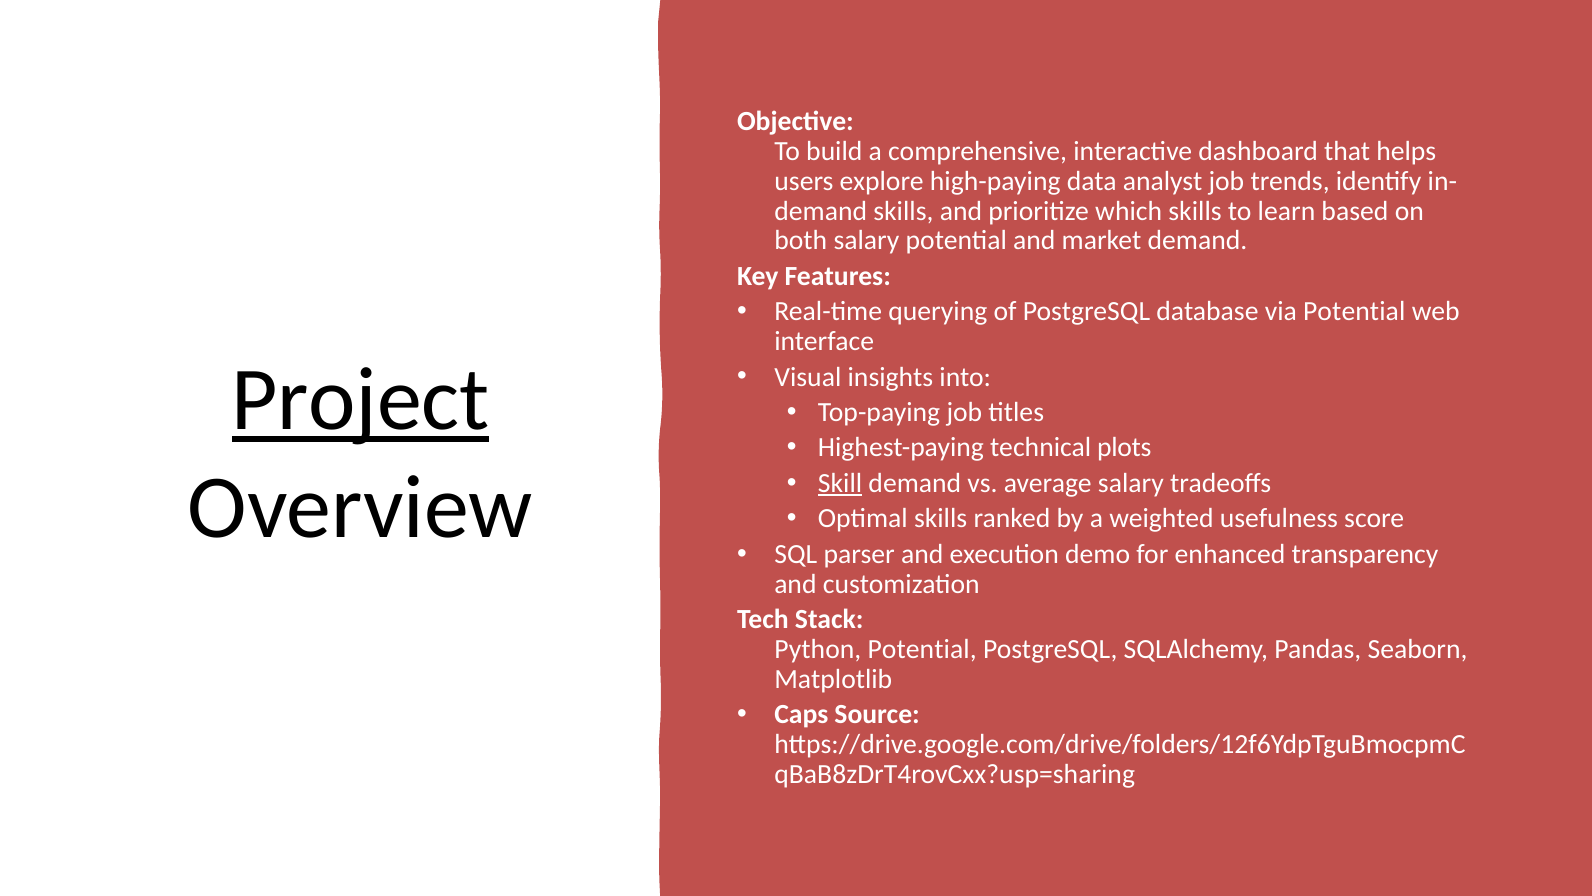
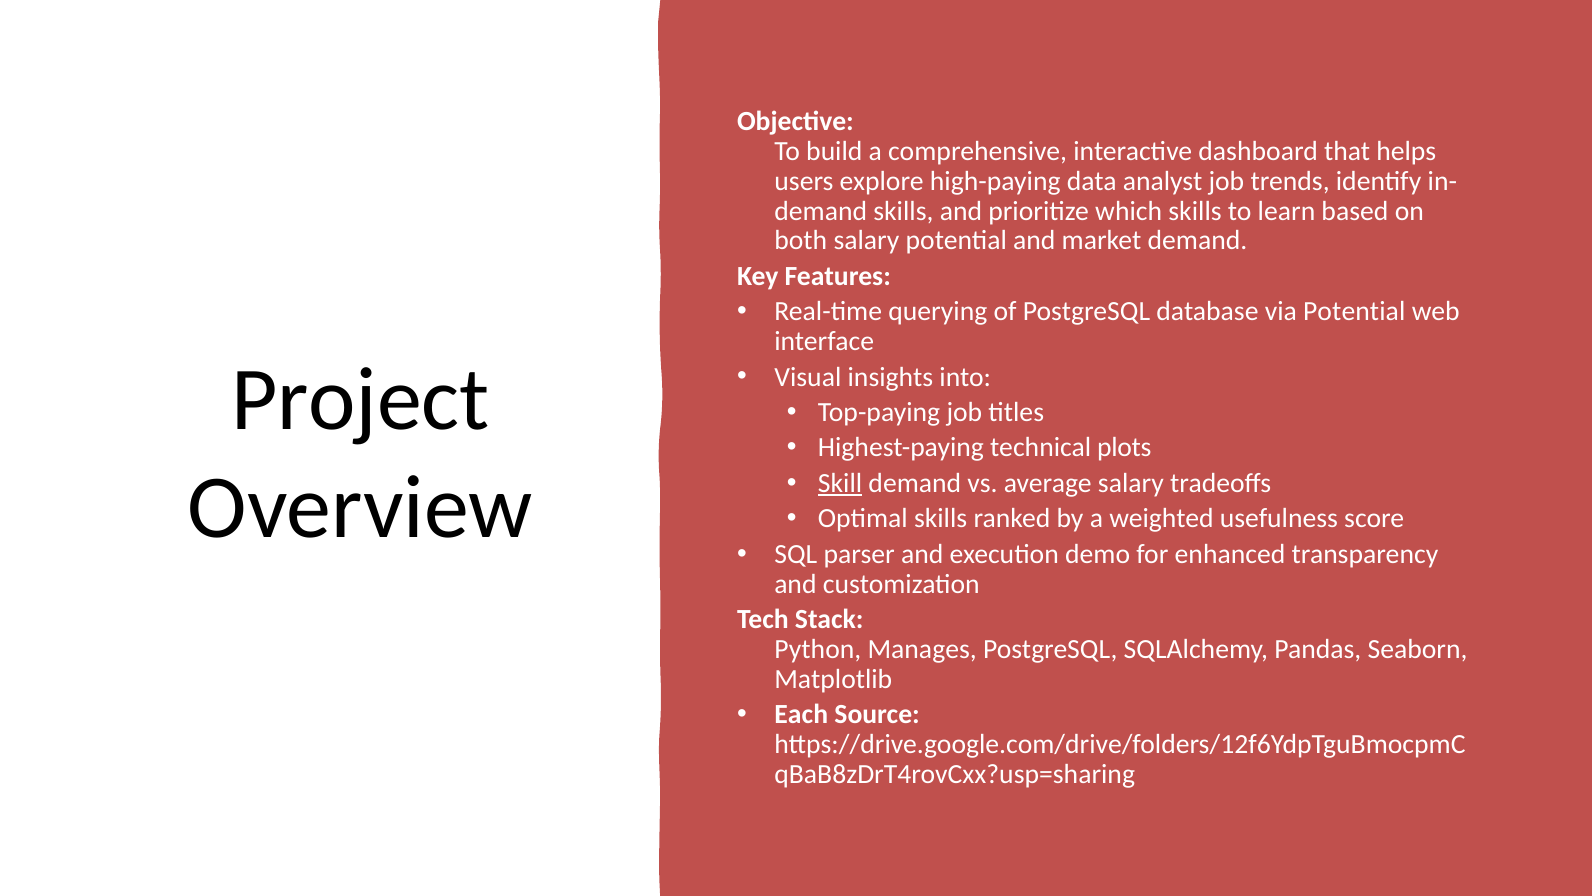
Project underline: present -> none
Python Potential: Potential -> Manages
Caps: Caps -> Each
